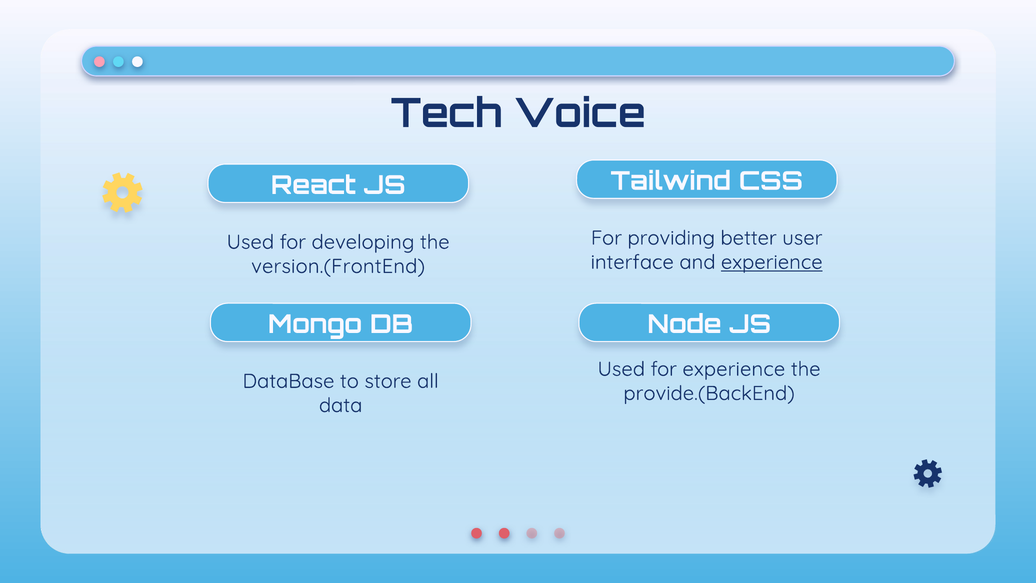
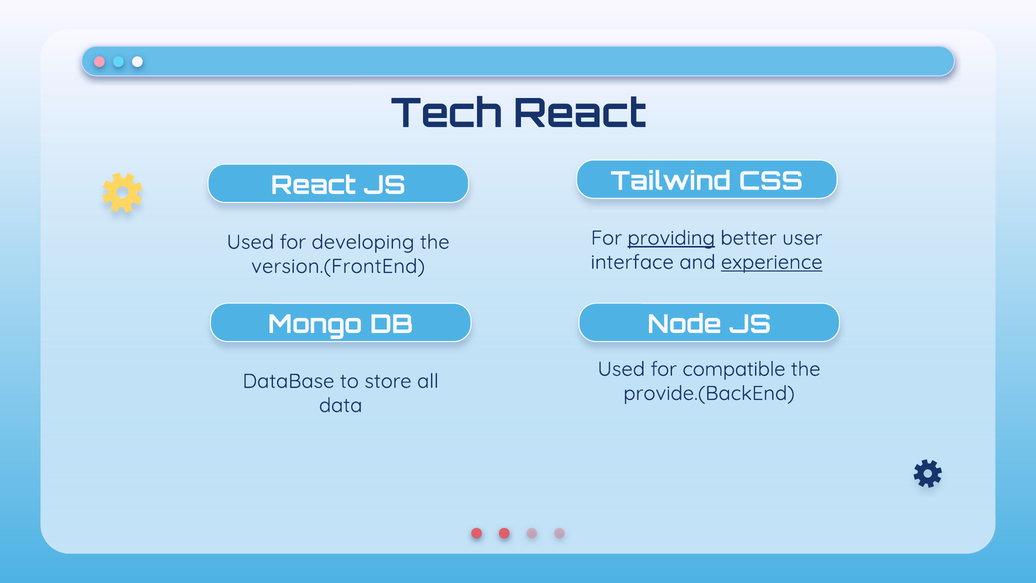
Tech Voice: Voice -> React
providing underline: none -> present
for experience: experience -> compatible
